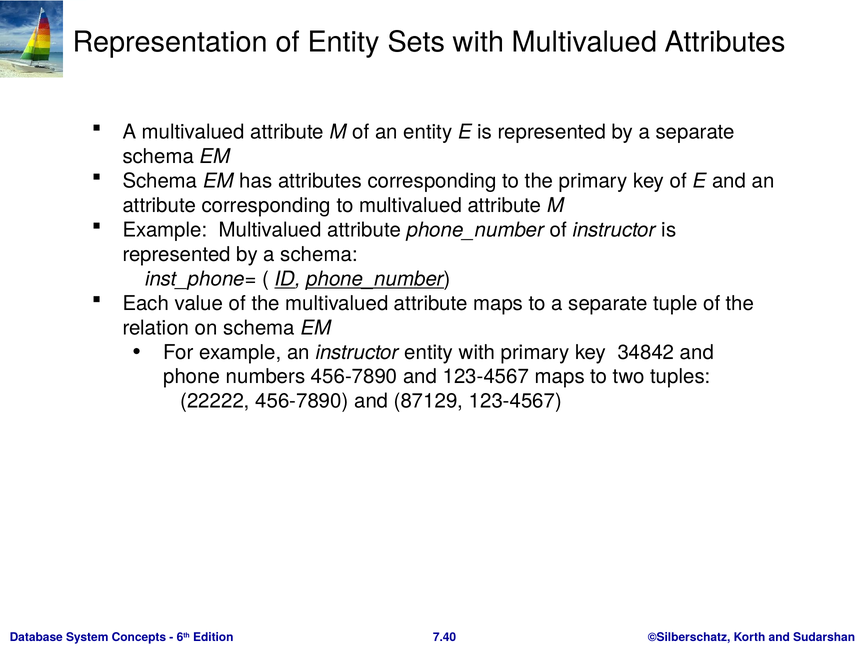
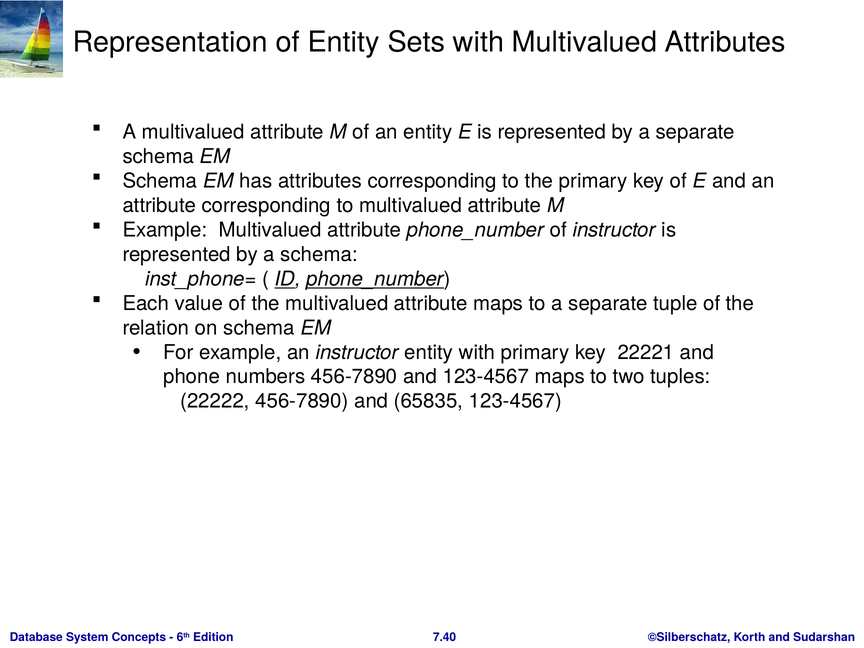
34842: 34842 -> 22221
87129: 87129 -> 65835
